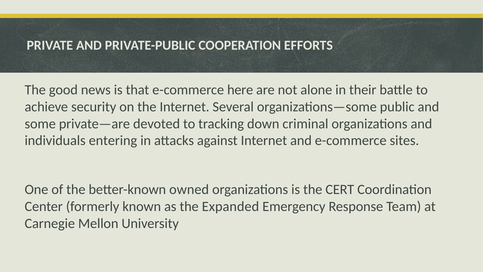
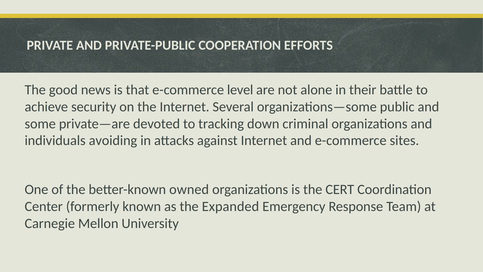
here: here -> level
entering: entering -> avoiding
